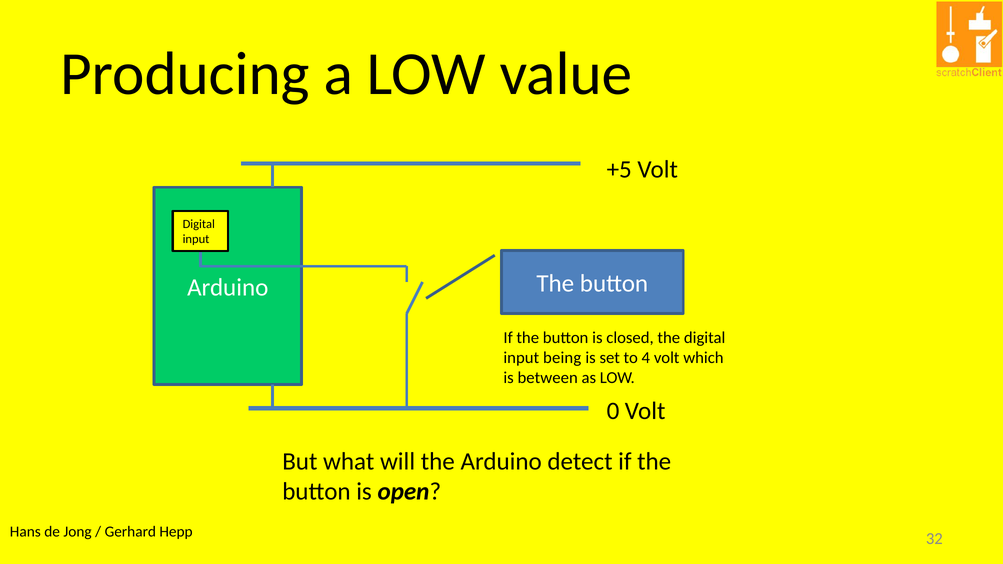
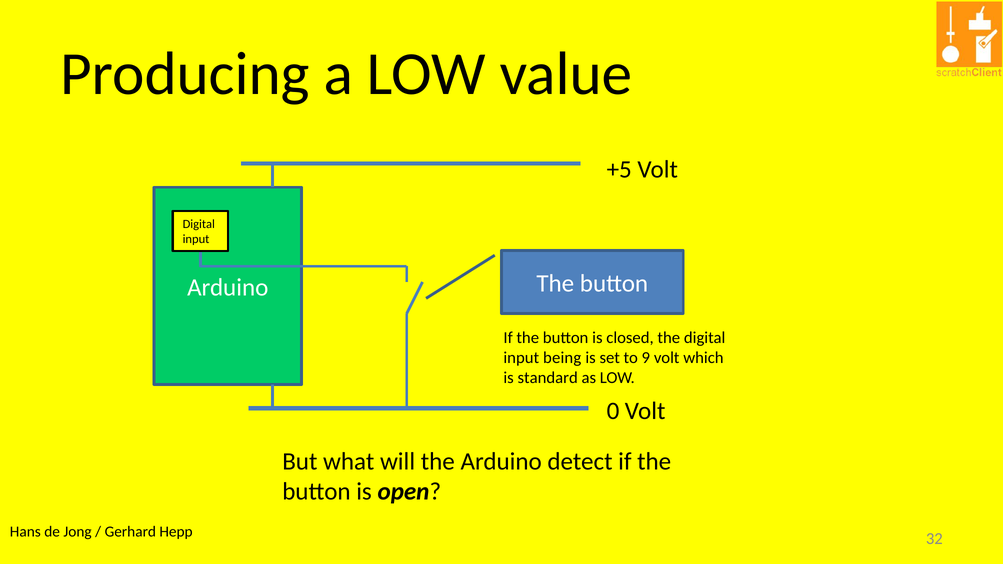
4: 4 -> 9
between: between -> standard
